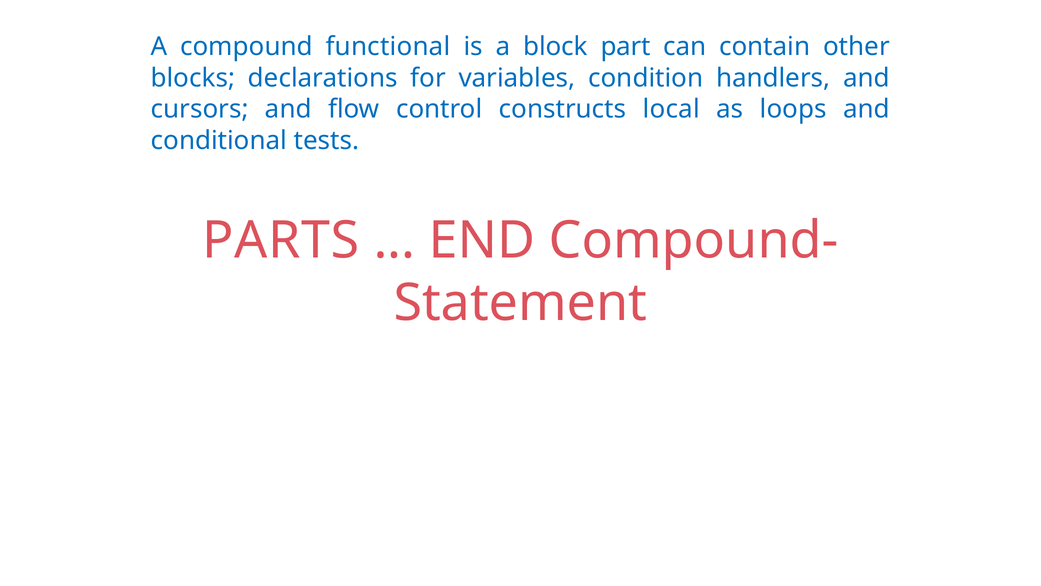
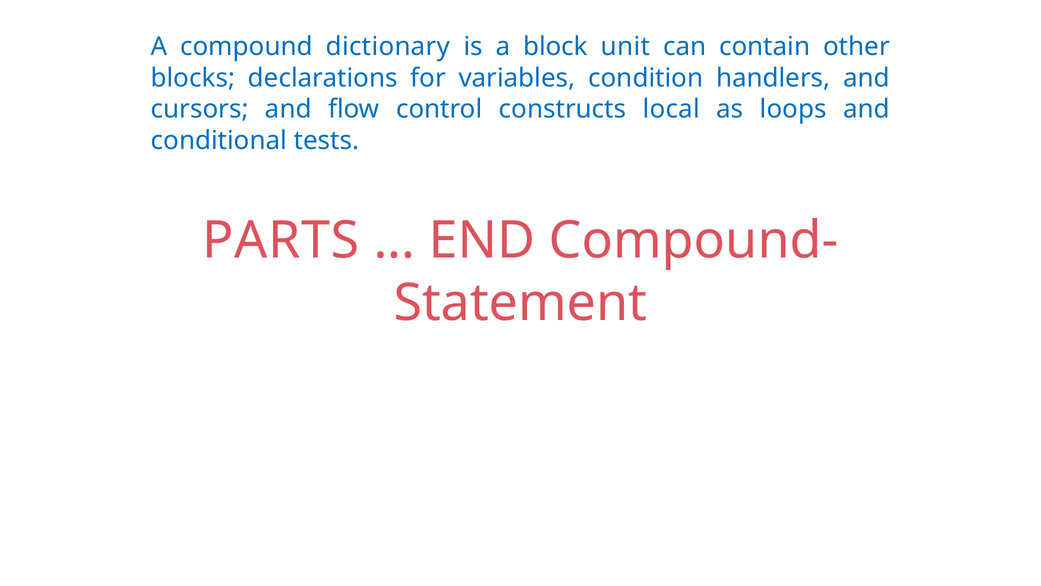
functional: functional -> dictionary
part: part -> unit
